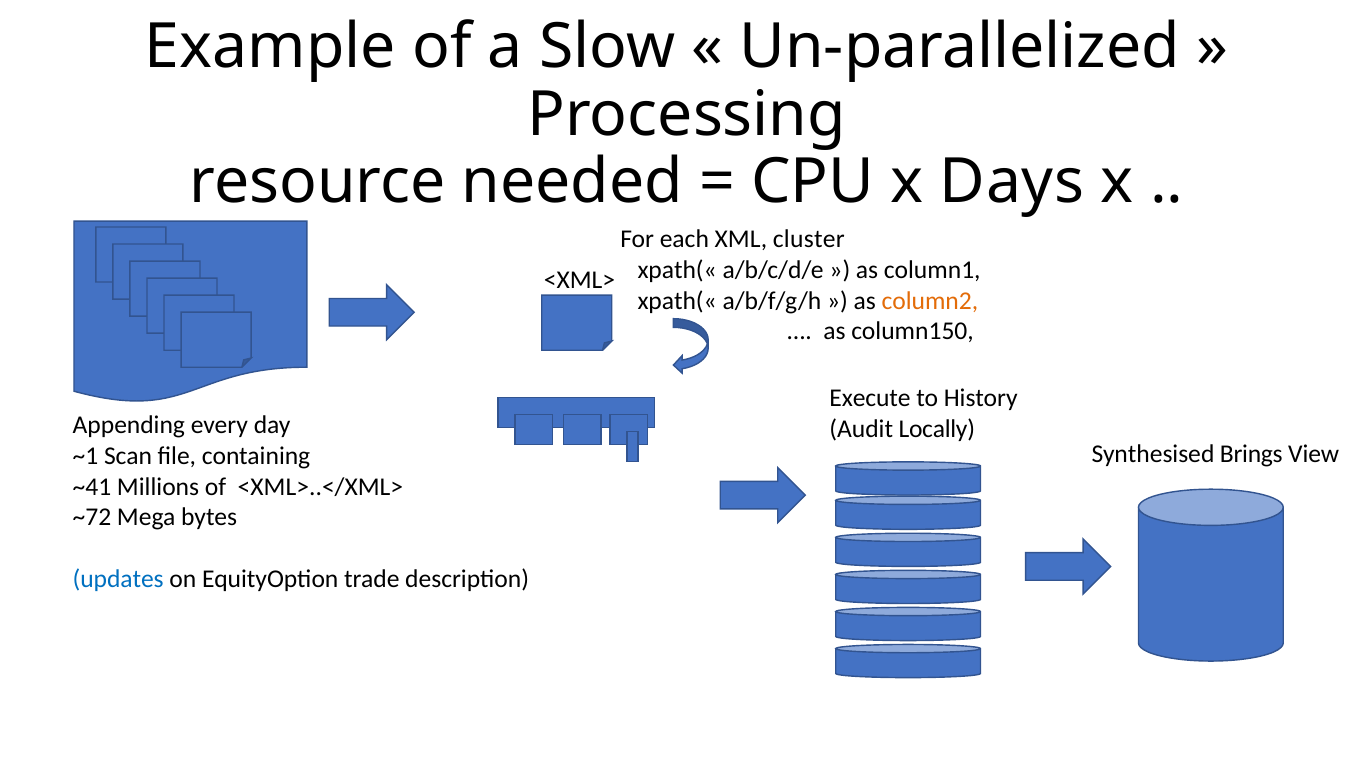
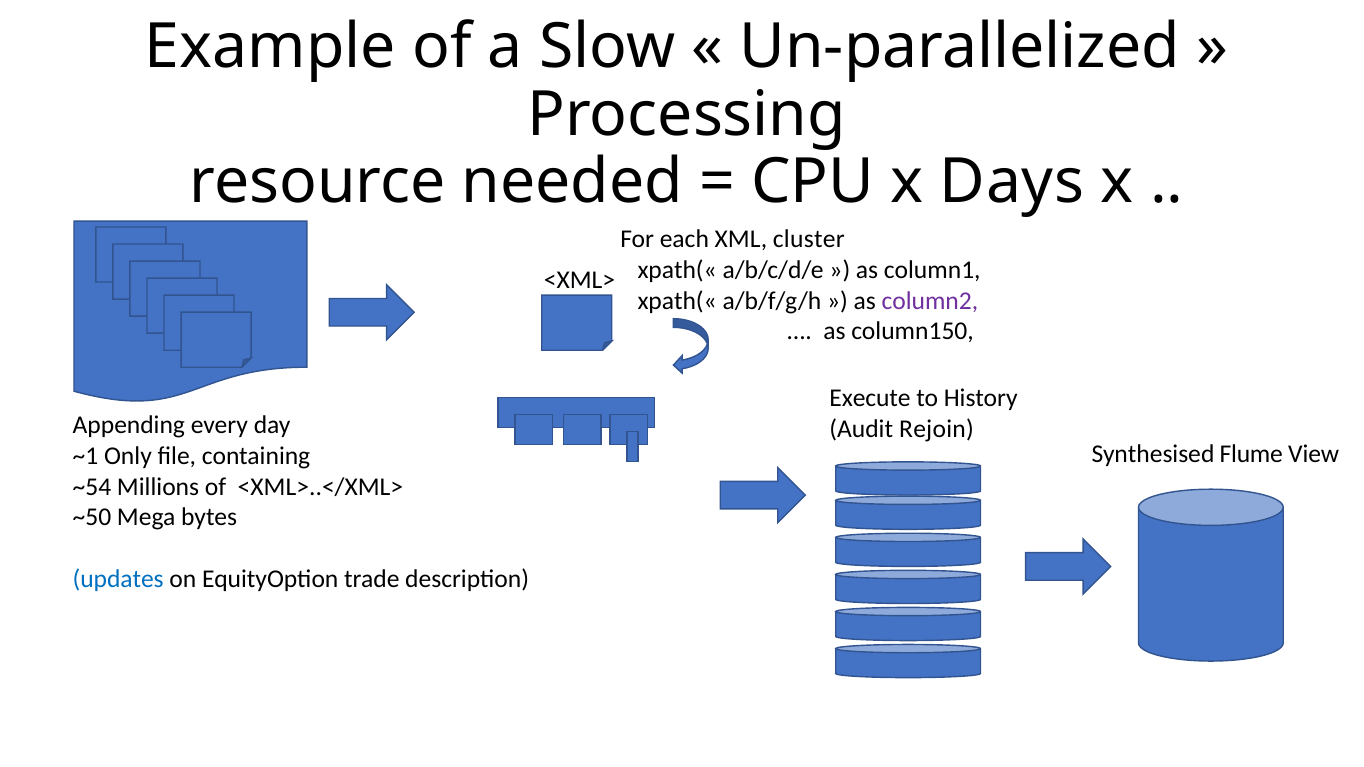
column2 colour: orange -> purple
Locally: Locally -> Rejoin
Brings: Brings -> Flume
Scan: Scan -> Only
~41: ~41 -> ~54
~72: ~72 -> ~50
